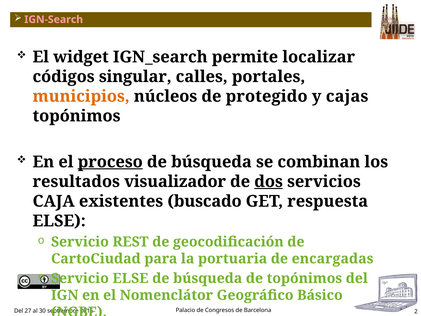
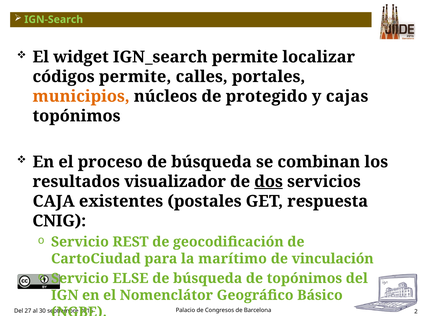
IGN-Search colour: pink -> light green
códigos singular: singular -> permite
proceso underline: present -> none
buscado: buscado -> postales
ELSE at (59, 221): ELSE -> CNIG
portuaria: portuaria -> marítimo
encargadas: encargadas -> vinculación
